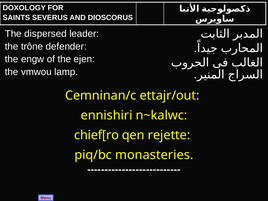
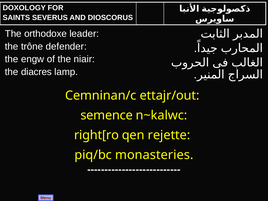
dispersed: dispersed -> orthodoxe
ejen: ejen -> niair
vmwou: vmwou -> diacres
ennishiri: ennishiri -> semence
chief[ro: chief[ro -> right[ro
